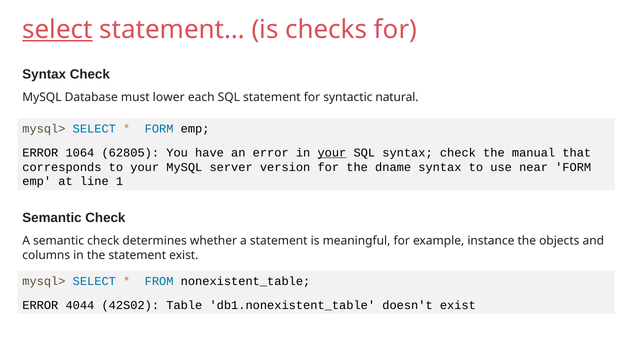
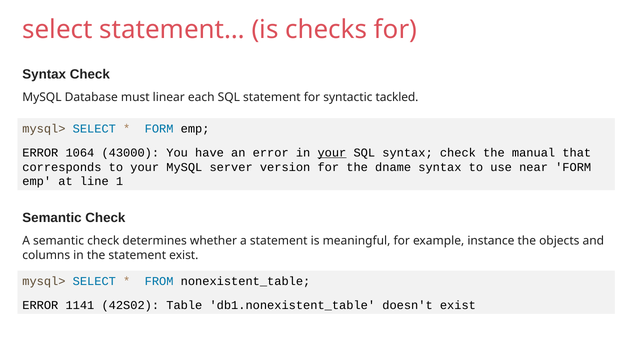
select at (57, 30) underline: present -> none
lower: lower -> linear
natural: natural -> tackled
62805: 62805 -> 43000
4044: 4044 -> 1141
